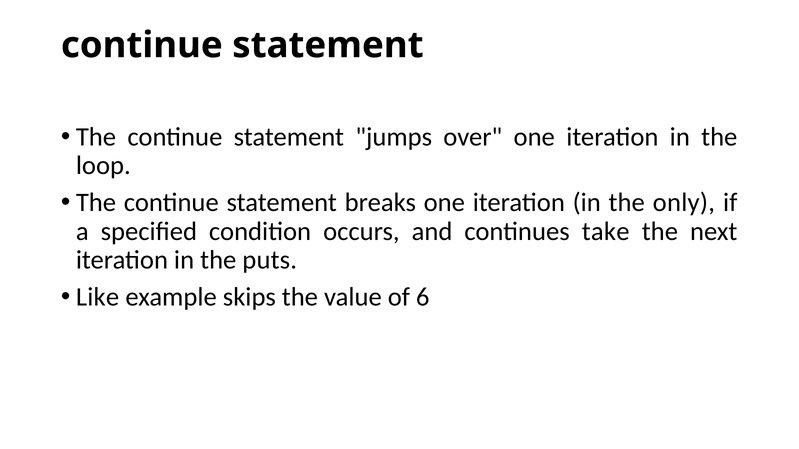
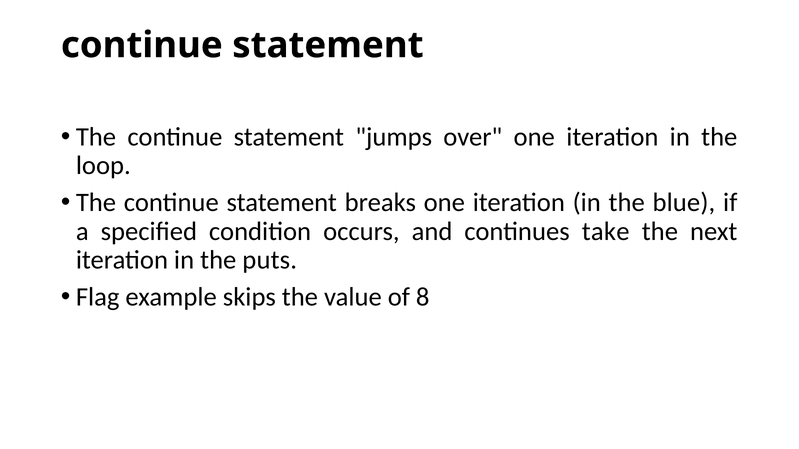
only: only -> blue
Like: Like -> Flag
6: 6 -> 8
